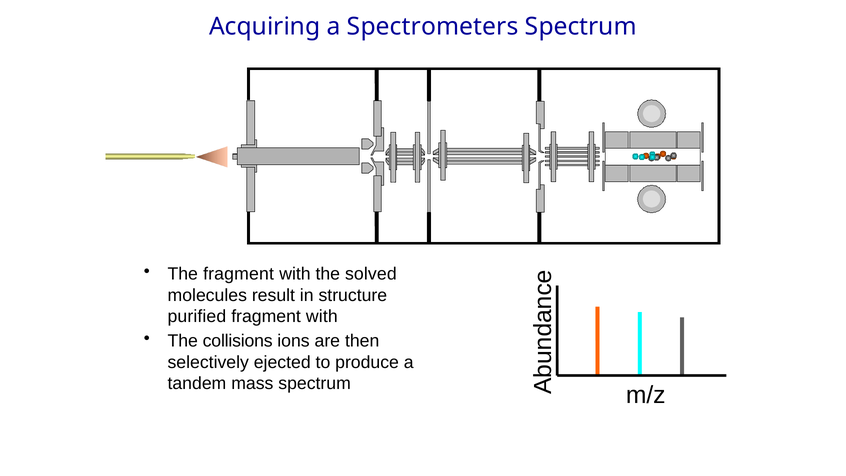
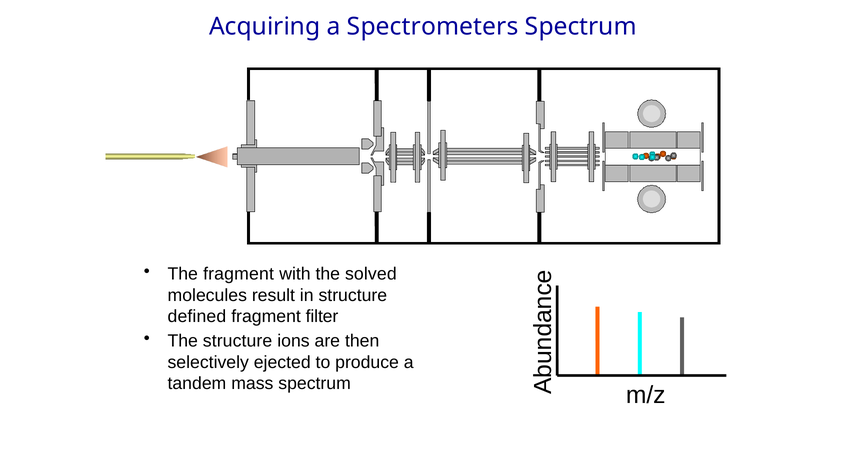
purified: purified -> defined
with at (322, 316): with -> filter
The collisions: collisions -> structure
